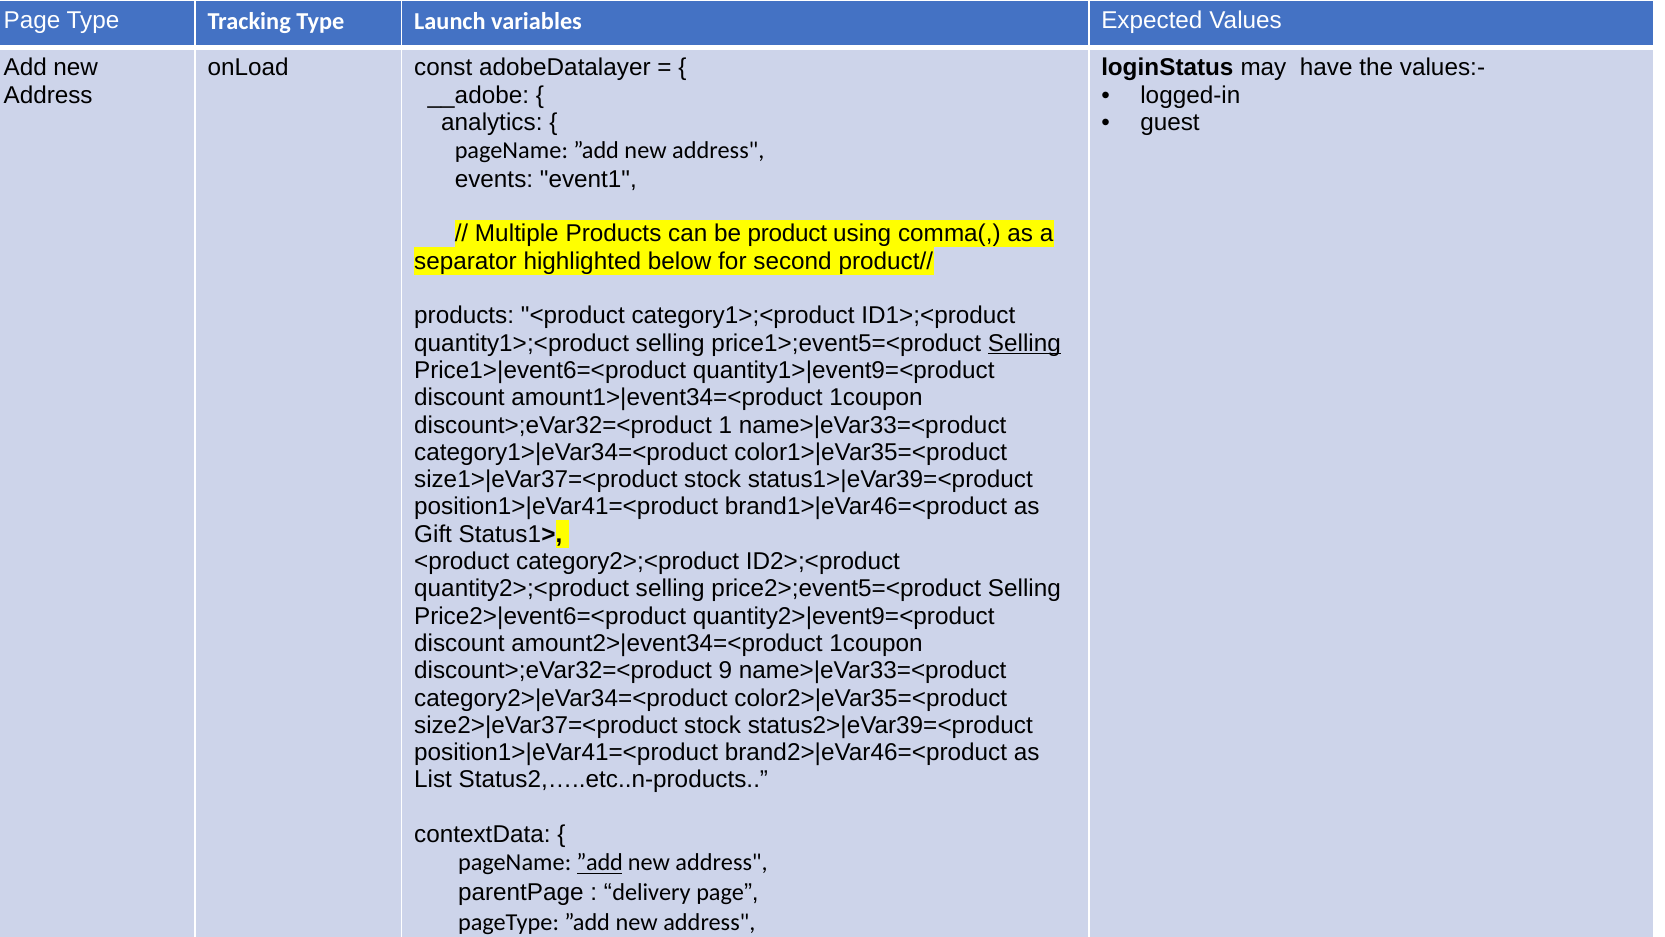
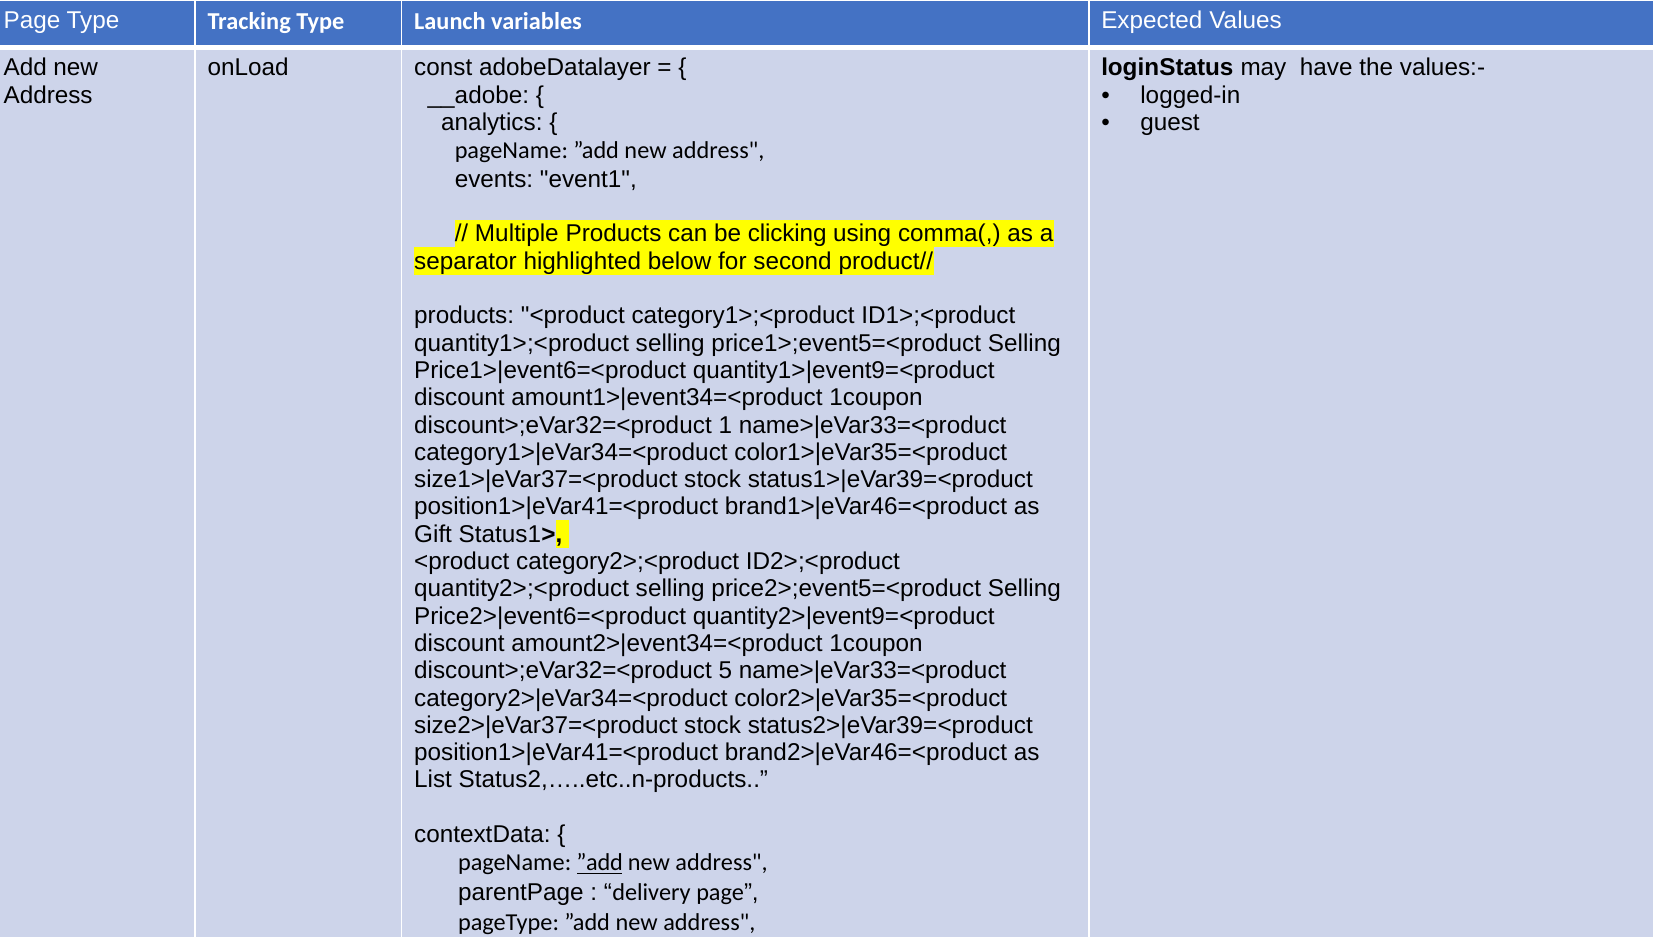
product: product -> clicking
Selling at (1024, 343) underline: present -> none
9: 9 -> 5
